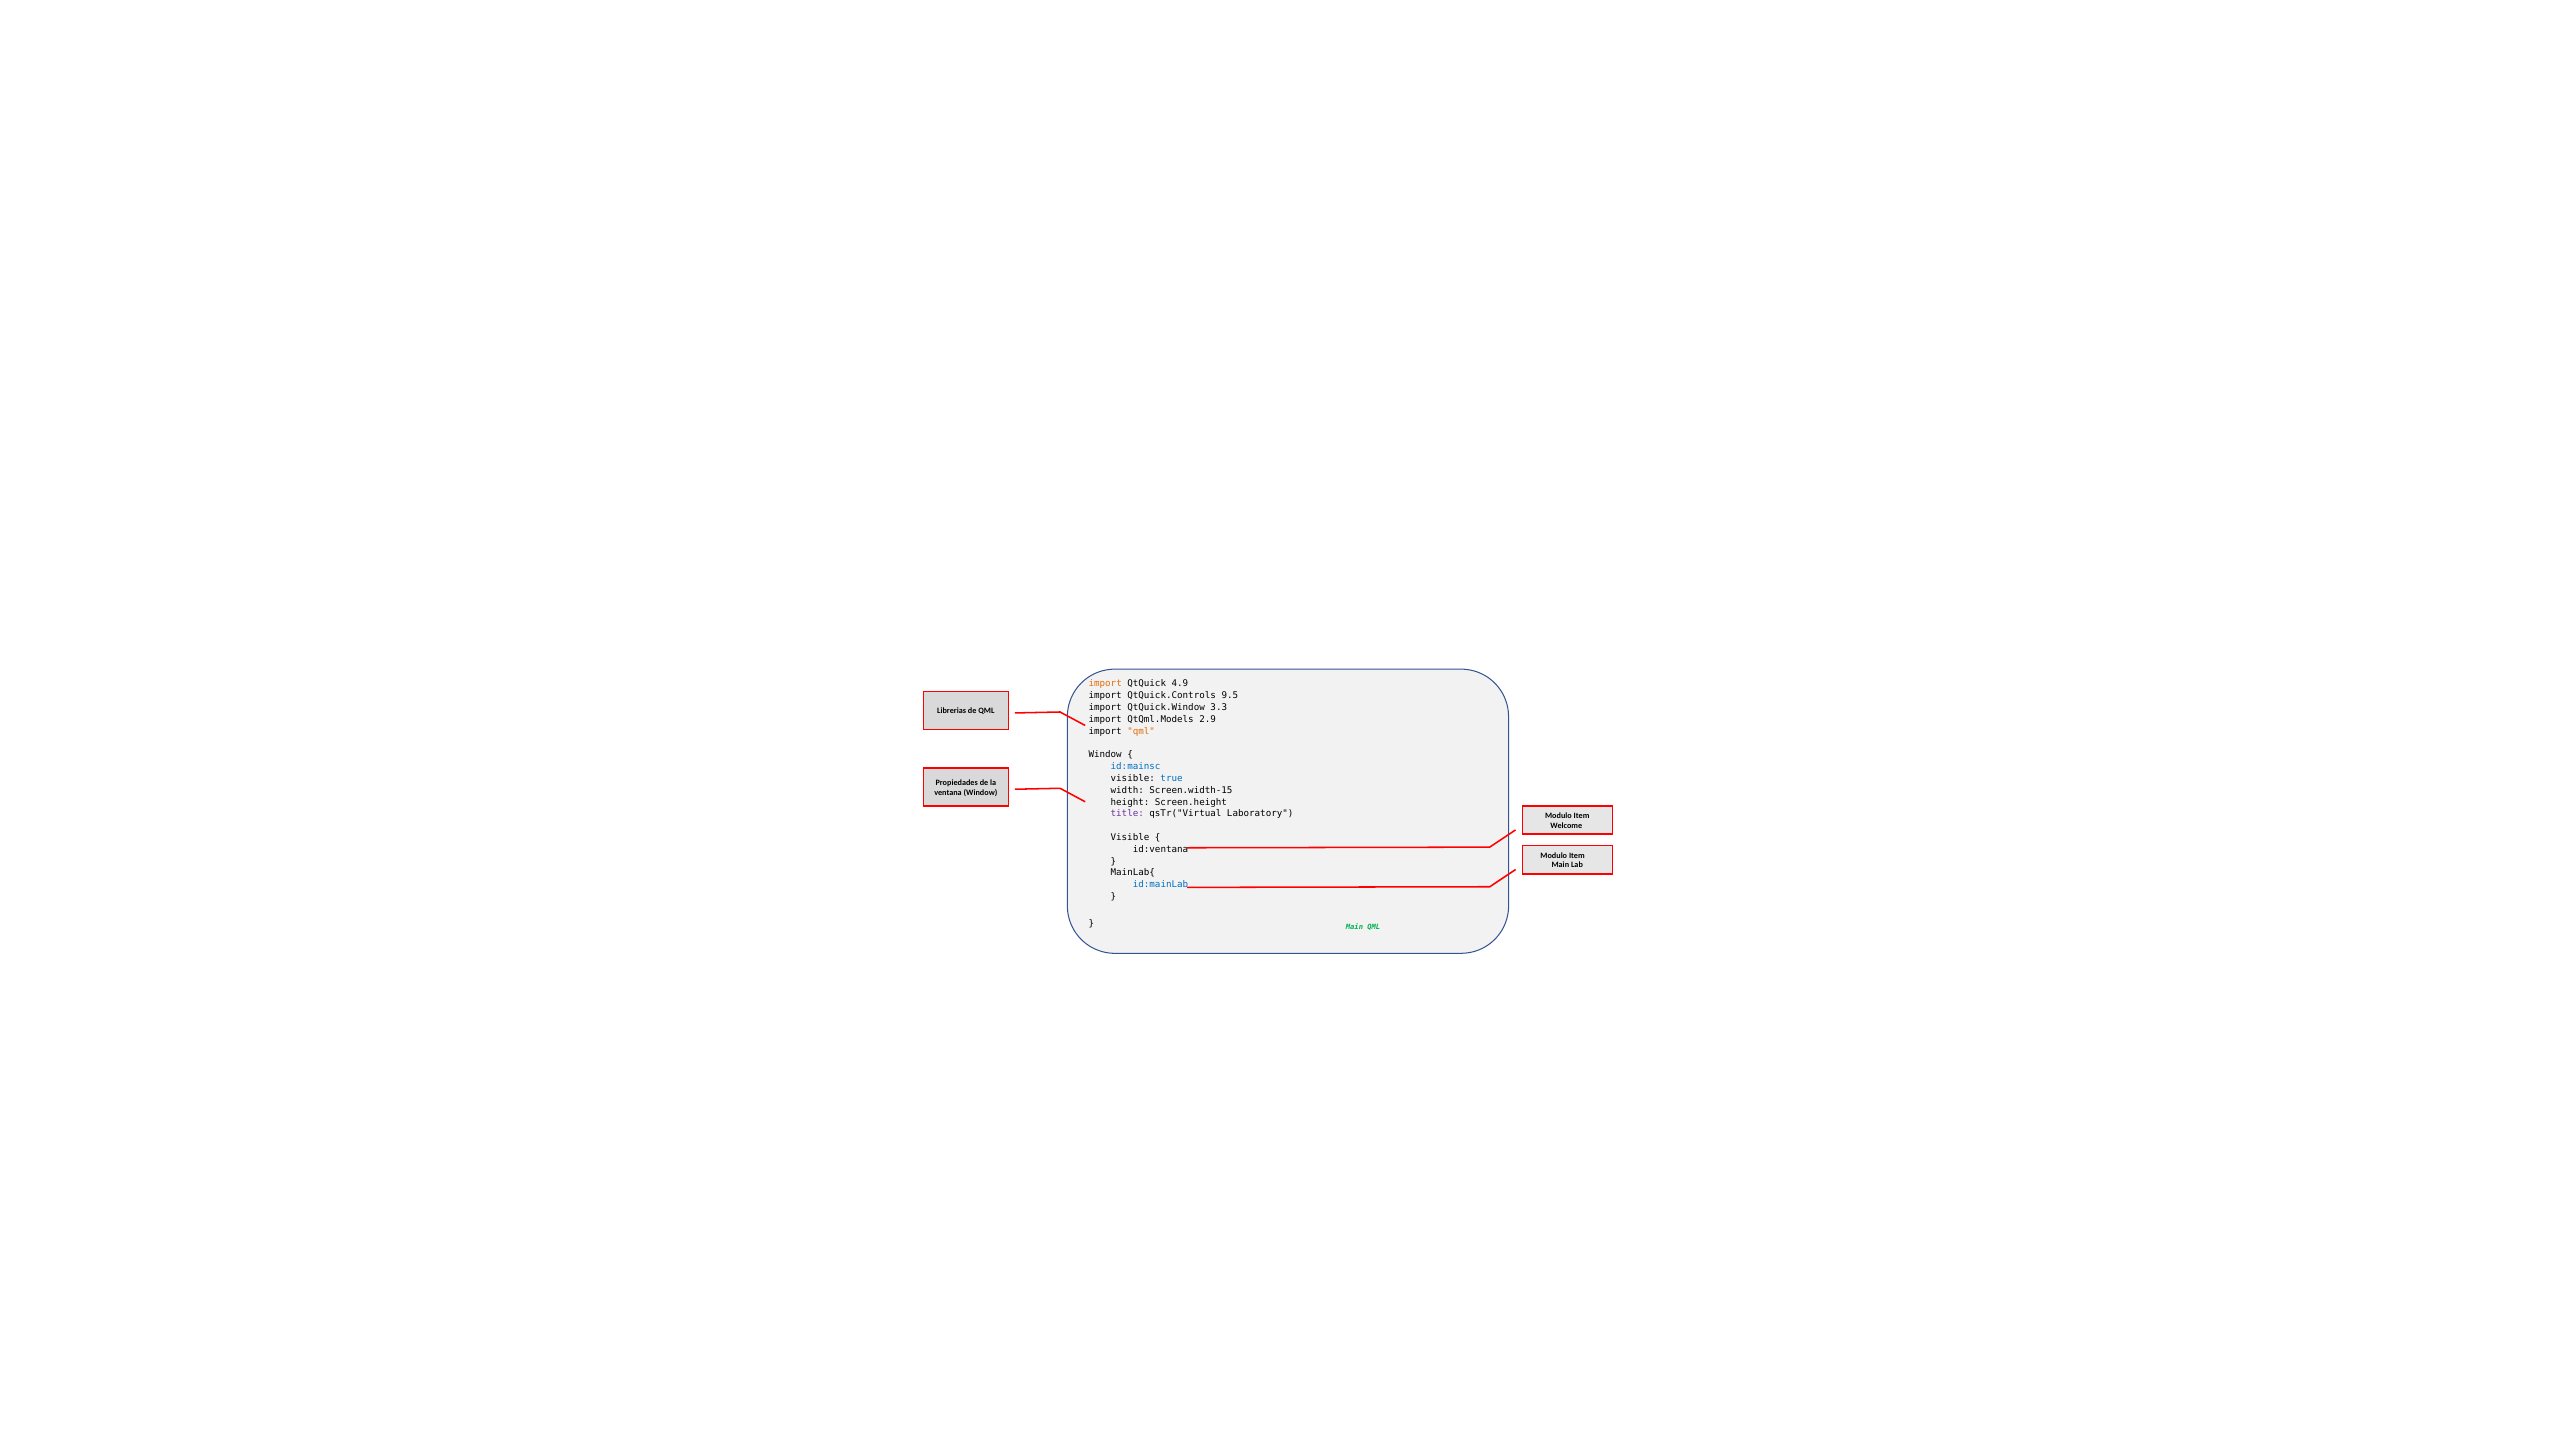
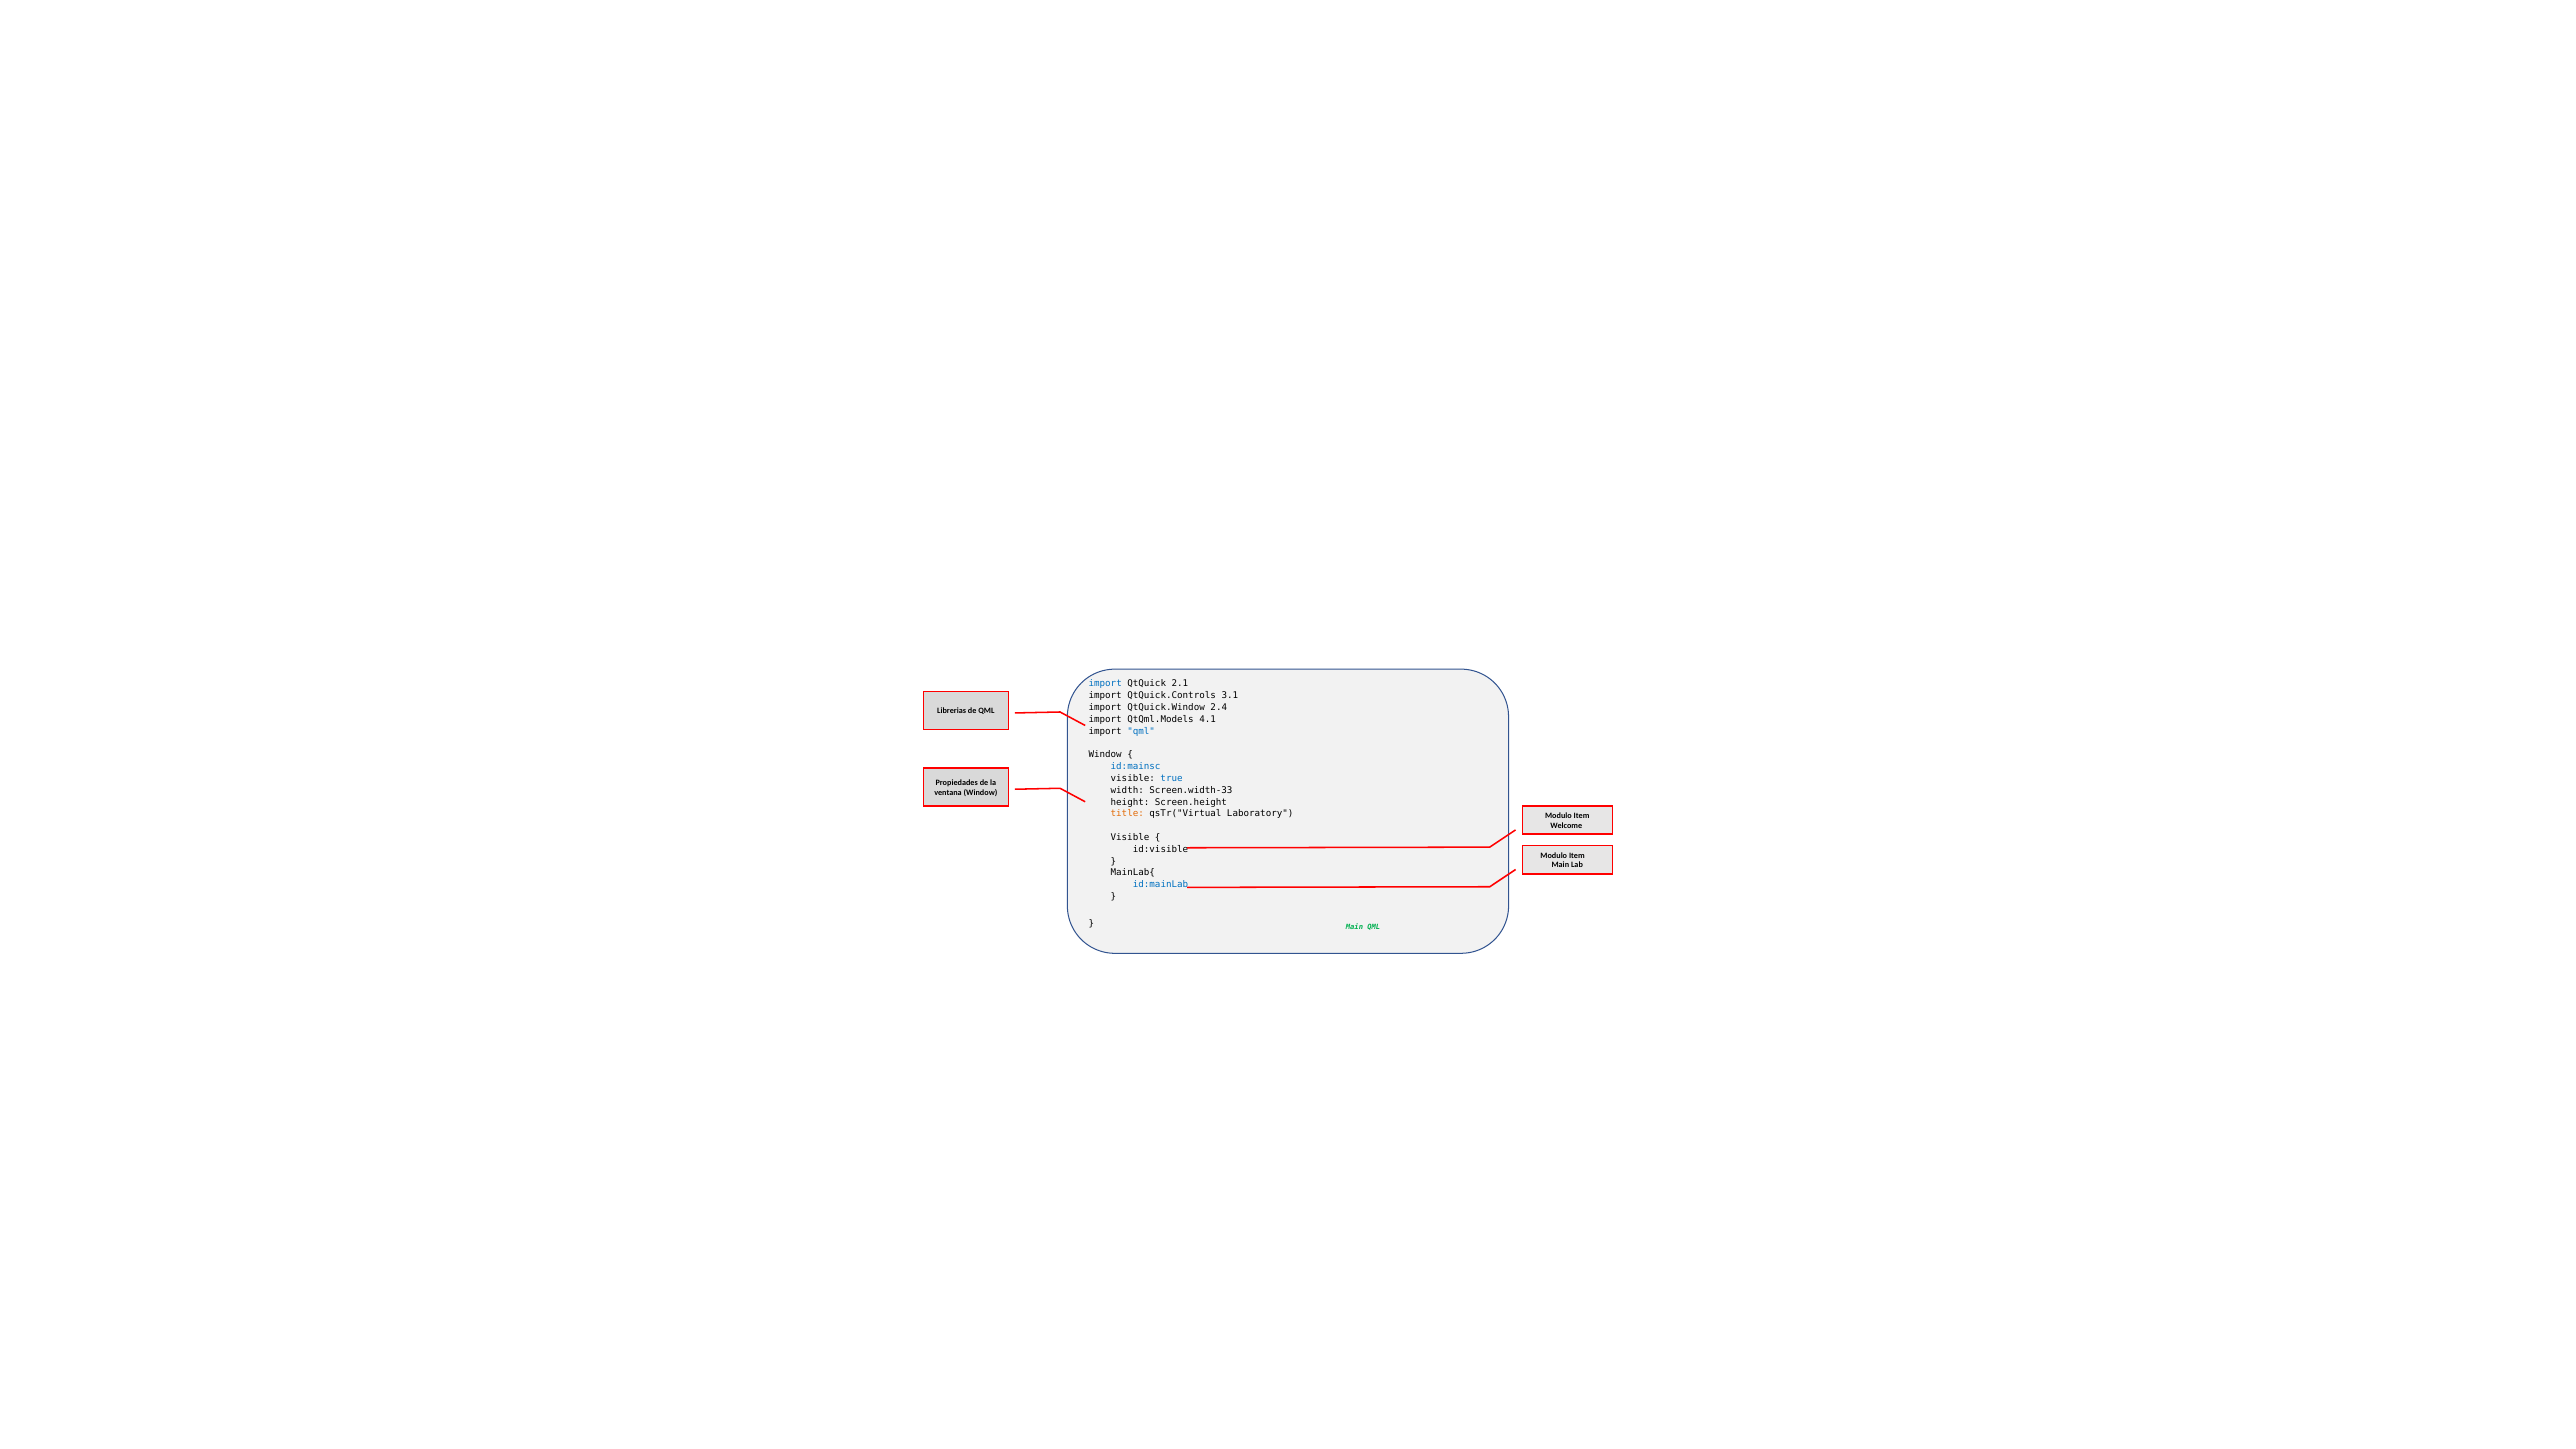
import at (1105, 684) colour: orange -> blue
4.9: 4.9 -> 2.1
9.5: 9.5 -> 3.1
3.3: 3.3 -> 2.4
2.9: 2.9 -> 4.1
qml at (1141, 731) colour: orange -> blue
Screen.width-15: Screen.width-15 -> Screen.width-33
title colour: purple -> orange
id:ventana: id:ventana -> id:visible
